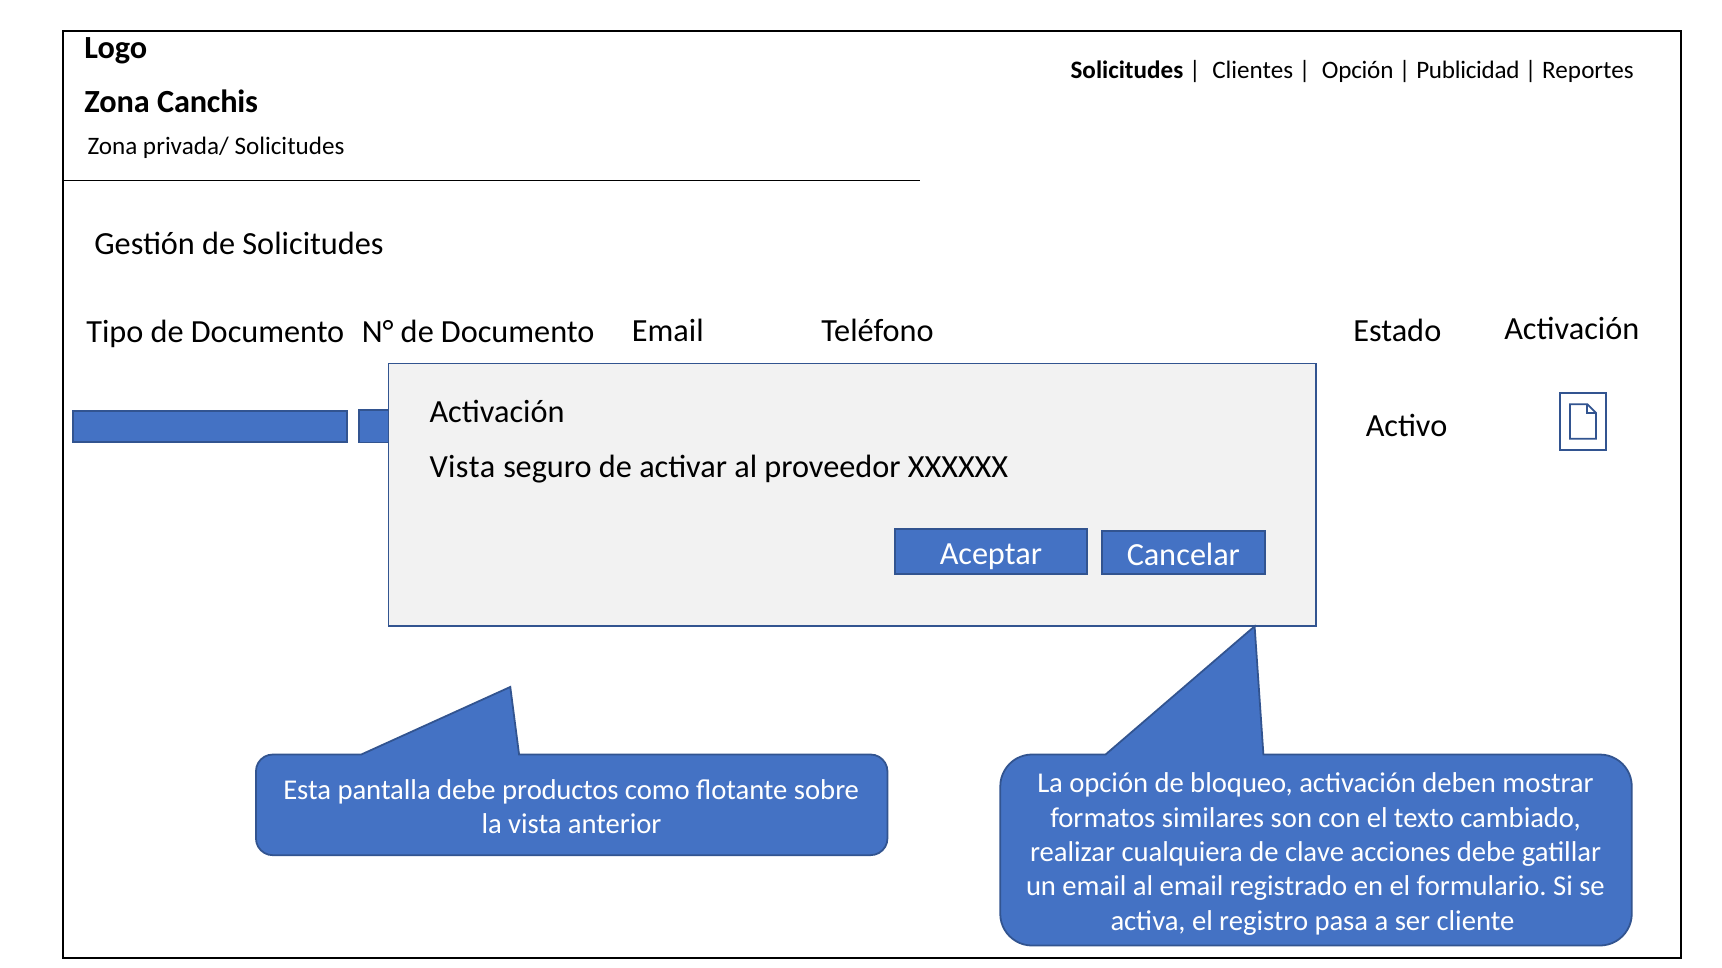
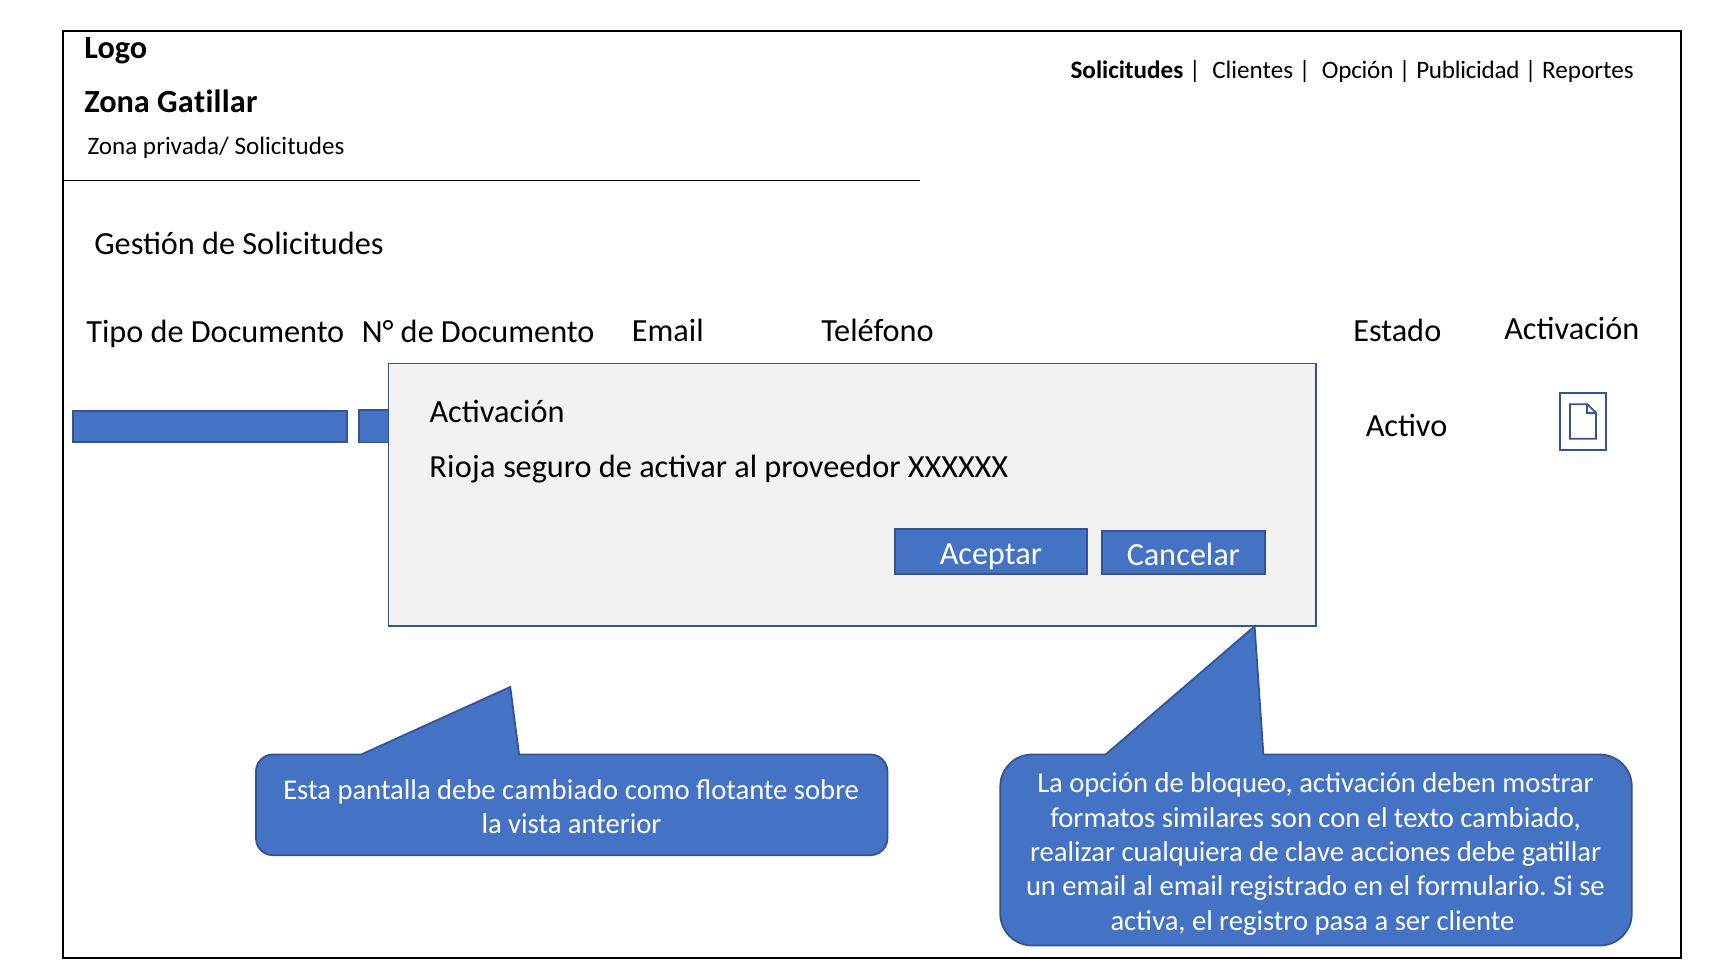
Zona Canchis: Canchis -> Gatillar
Vista at (463, 467): Vista -> Rioja
debe productos: productos -> cambiado
